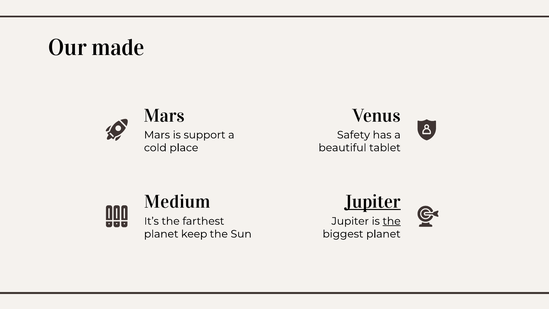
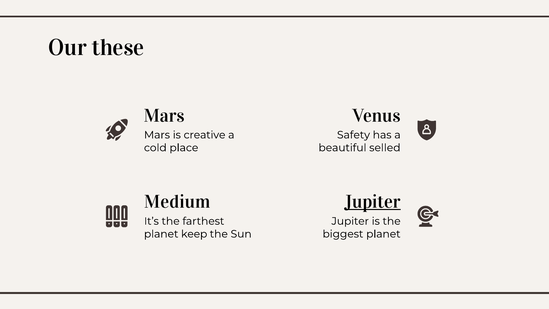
made: made -> these
support: support -> creative
tablet: tablet -> selled
the at (392, 221) underline: present -> none
